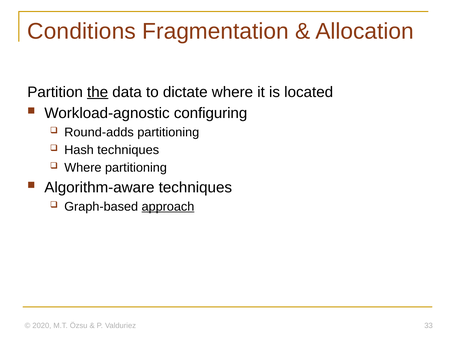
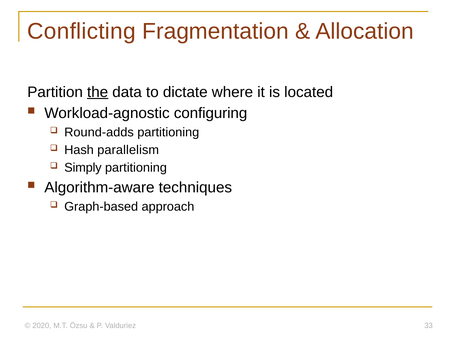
Conditions: Conditions -> Conflicting
Hash techniques: techniques -> parallelism
Where at (83, 168): Where -> Simply
approach underline: present -> none
